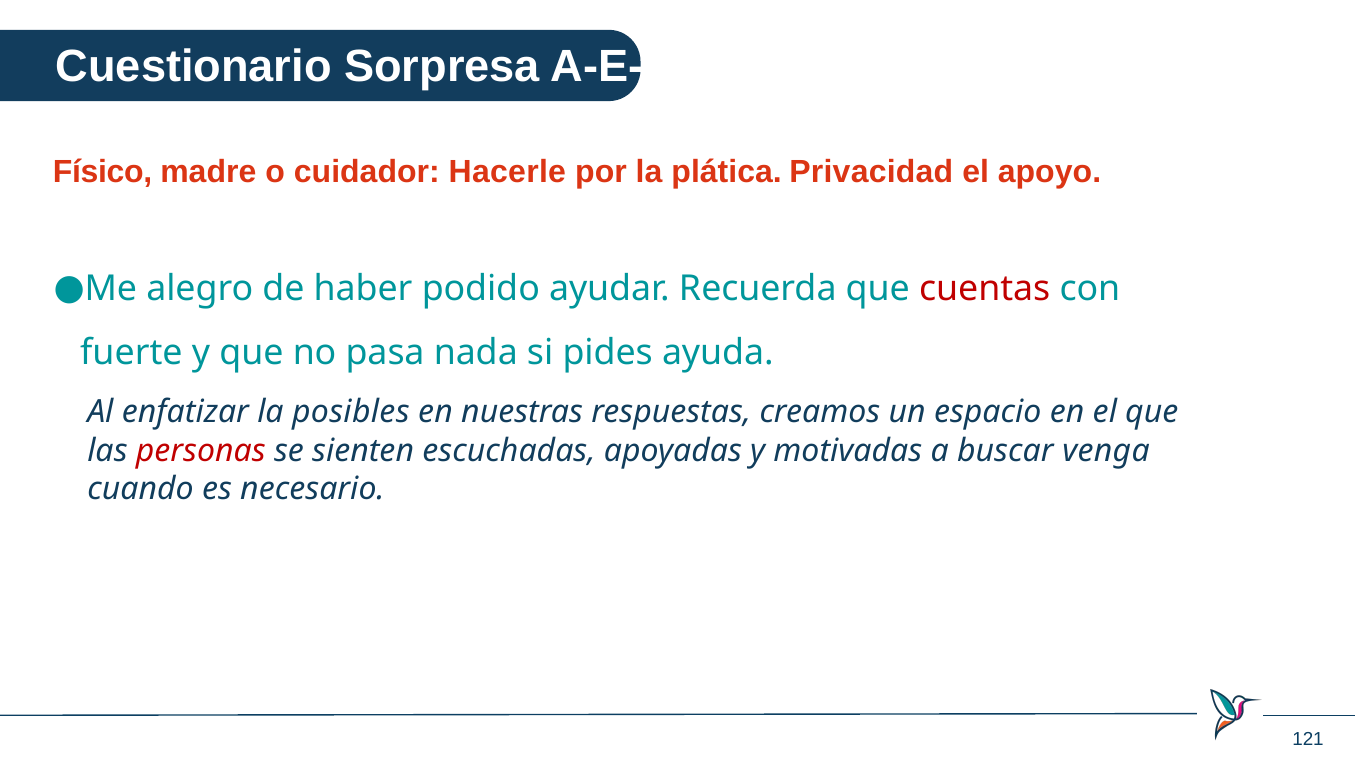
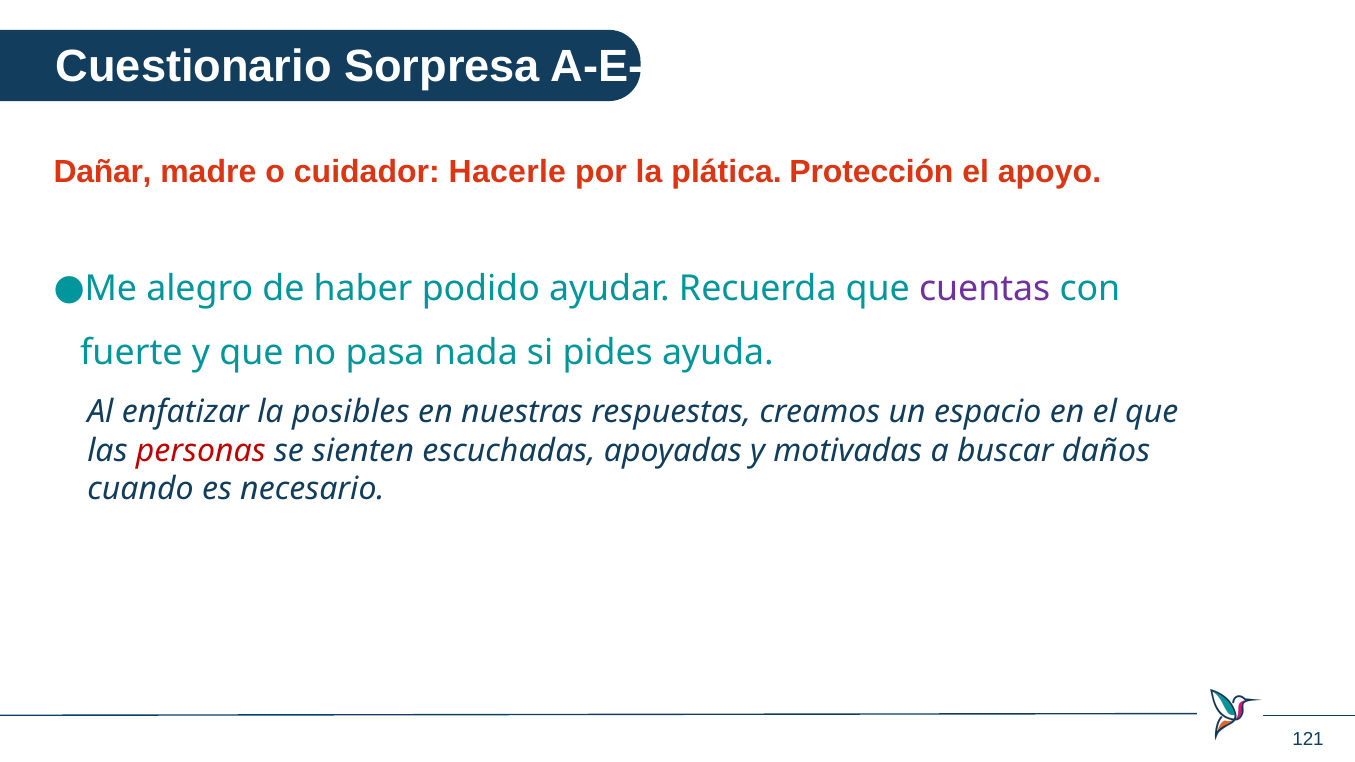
Físico: Físico -> Dañar
Privacidad: Privacidad -> Protección
cuentas colour: red -> purple
venga: venga -> daños
